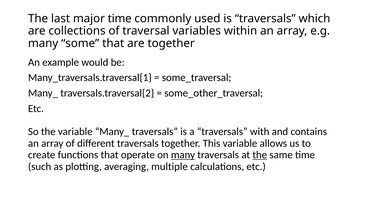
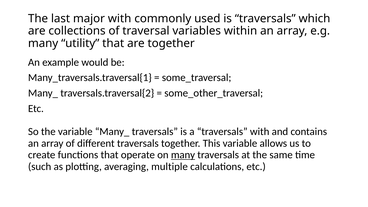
major time: time -> with
some: some -> utility
the at (260, 155) underline: present -> none
